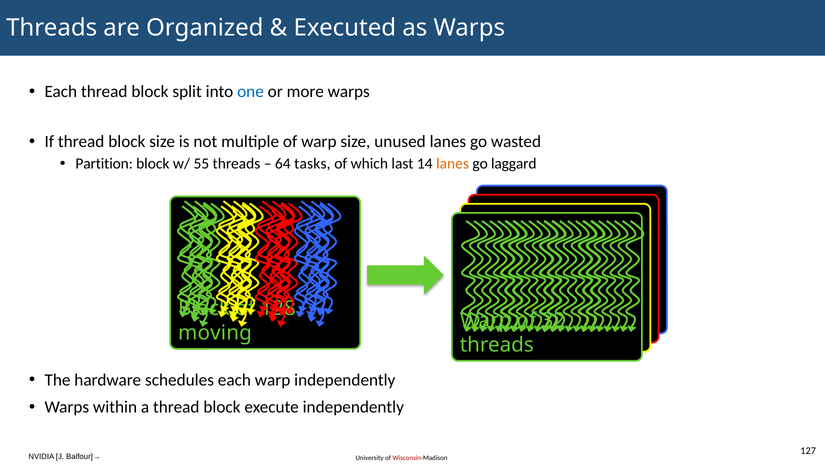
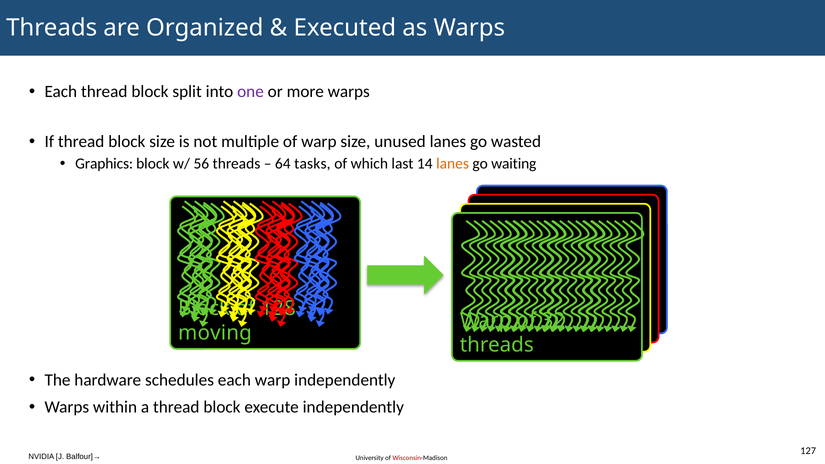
one colour: blue -> purple
Partition: Partition -> Graphics
55: 55 -> 56
laggard: laggard -> waiting
